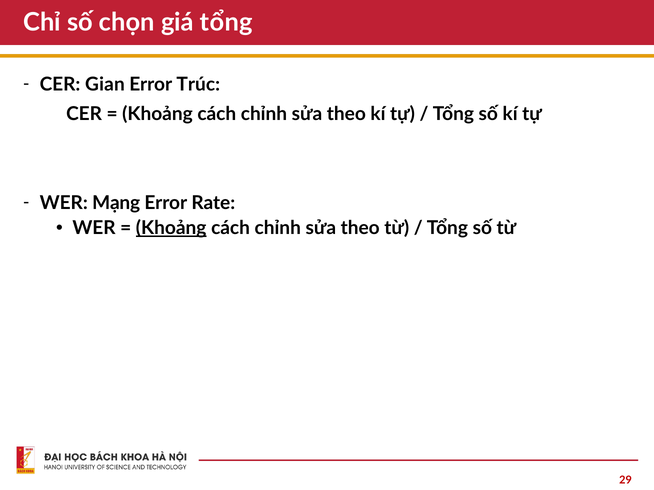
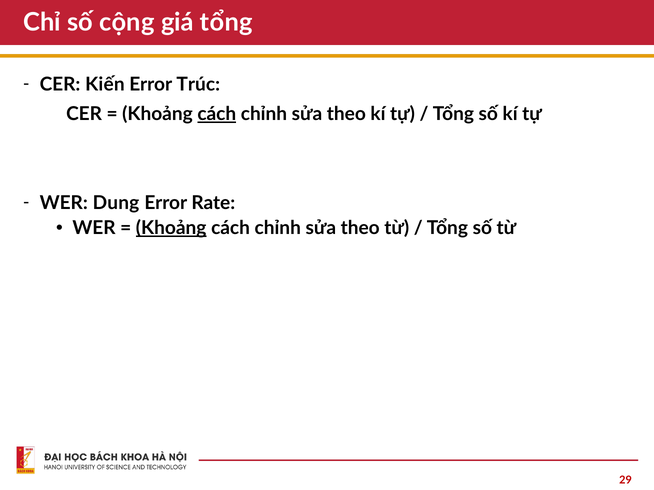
chọn: chọn -> cộng
Gian: Gian -> Kiến
cách at (217, 114) underline: none -> present
Mạng: Mạng -> Dung
